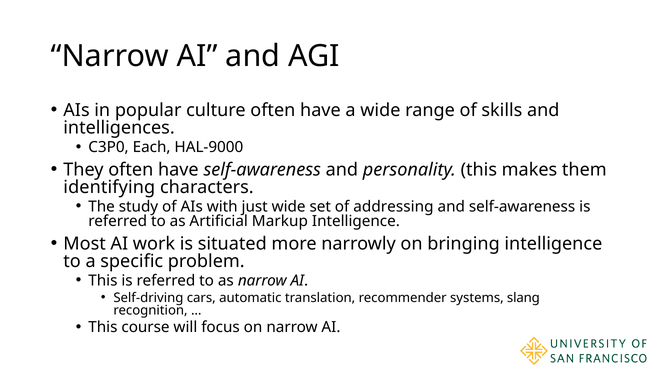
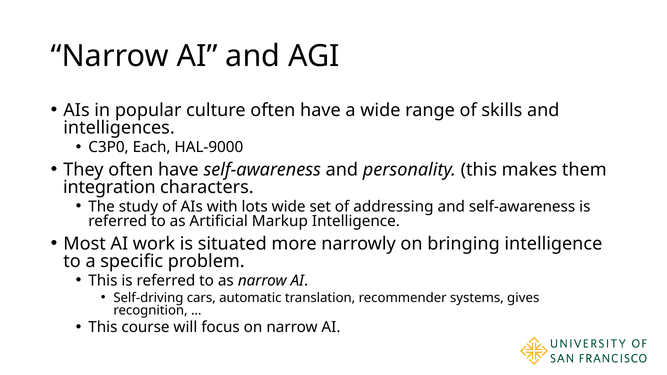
identifying: identifying -> integration
just: just -> lots
slang: slang -> gives
